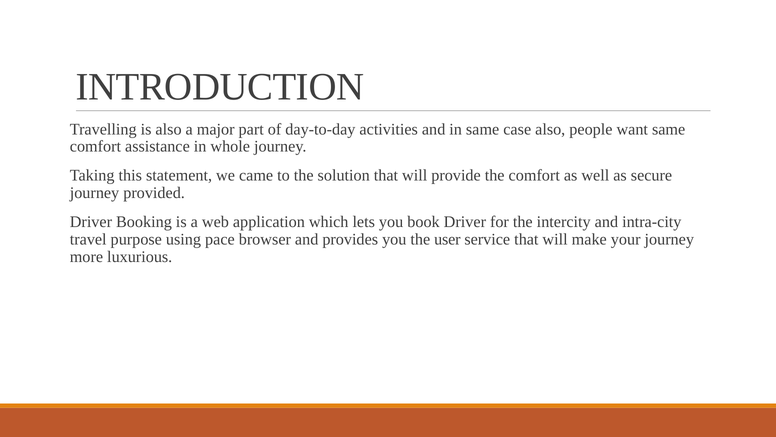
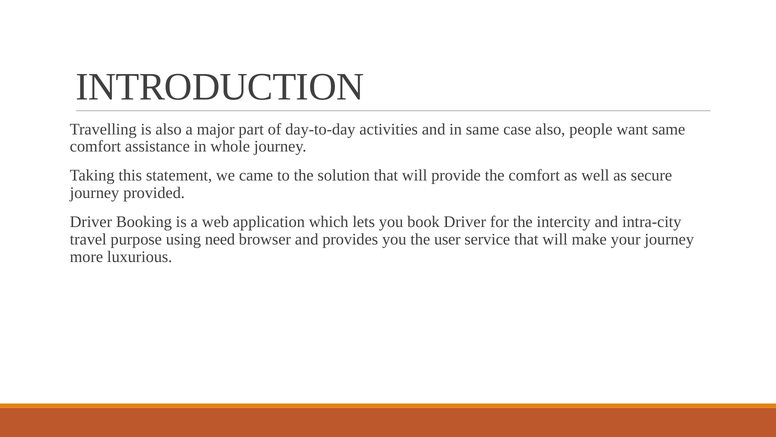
pace: pace -> need
